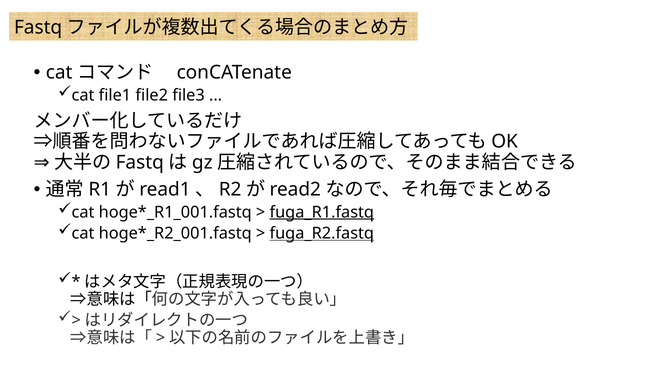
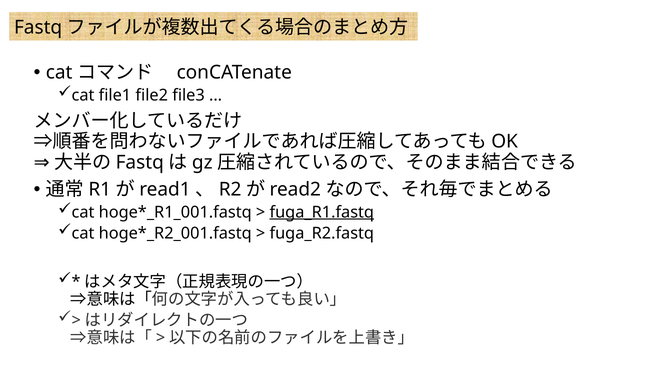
fuga_R2.fastq underline: present -> none
